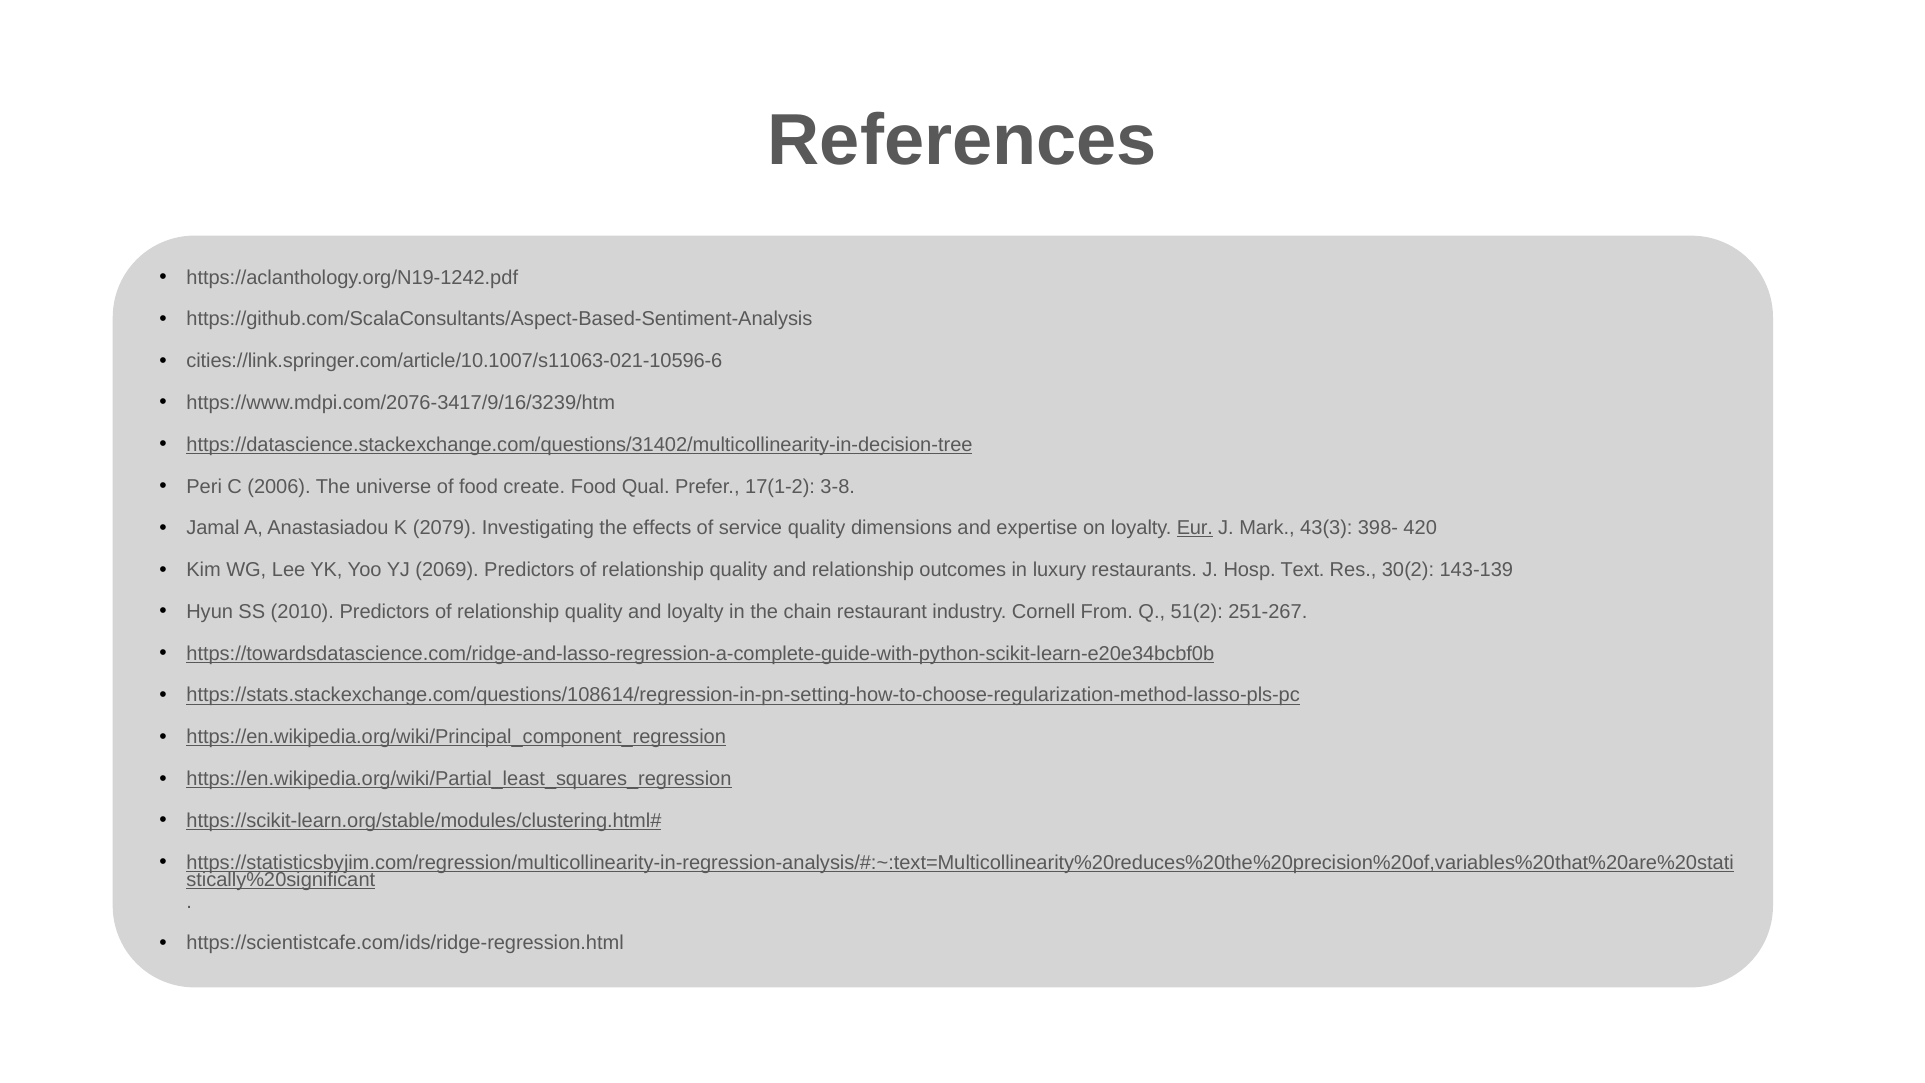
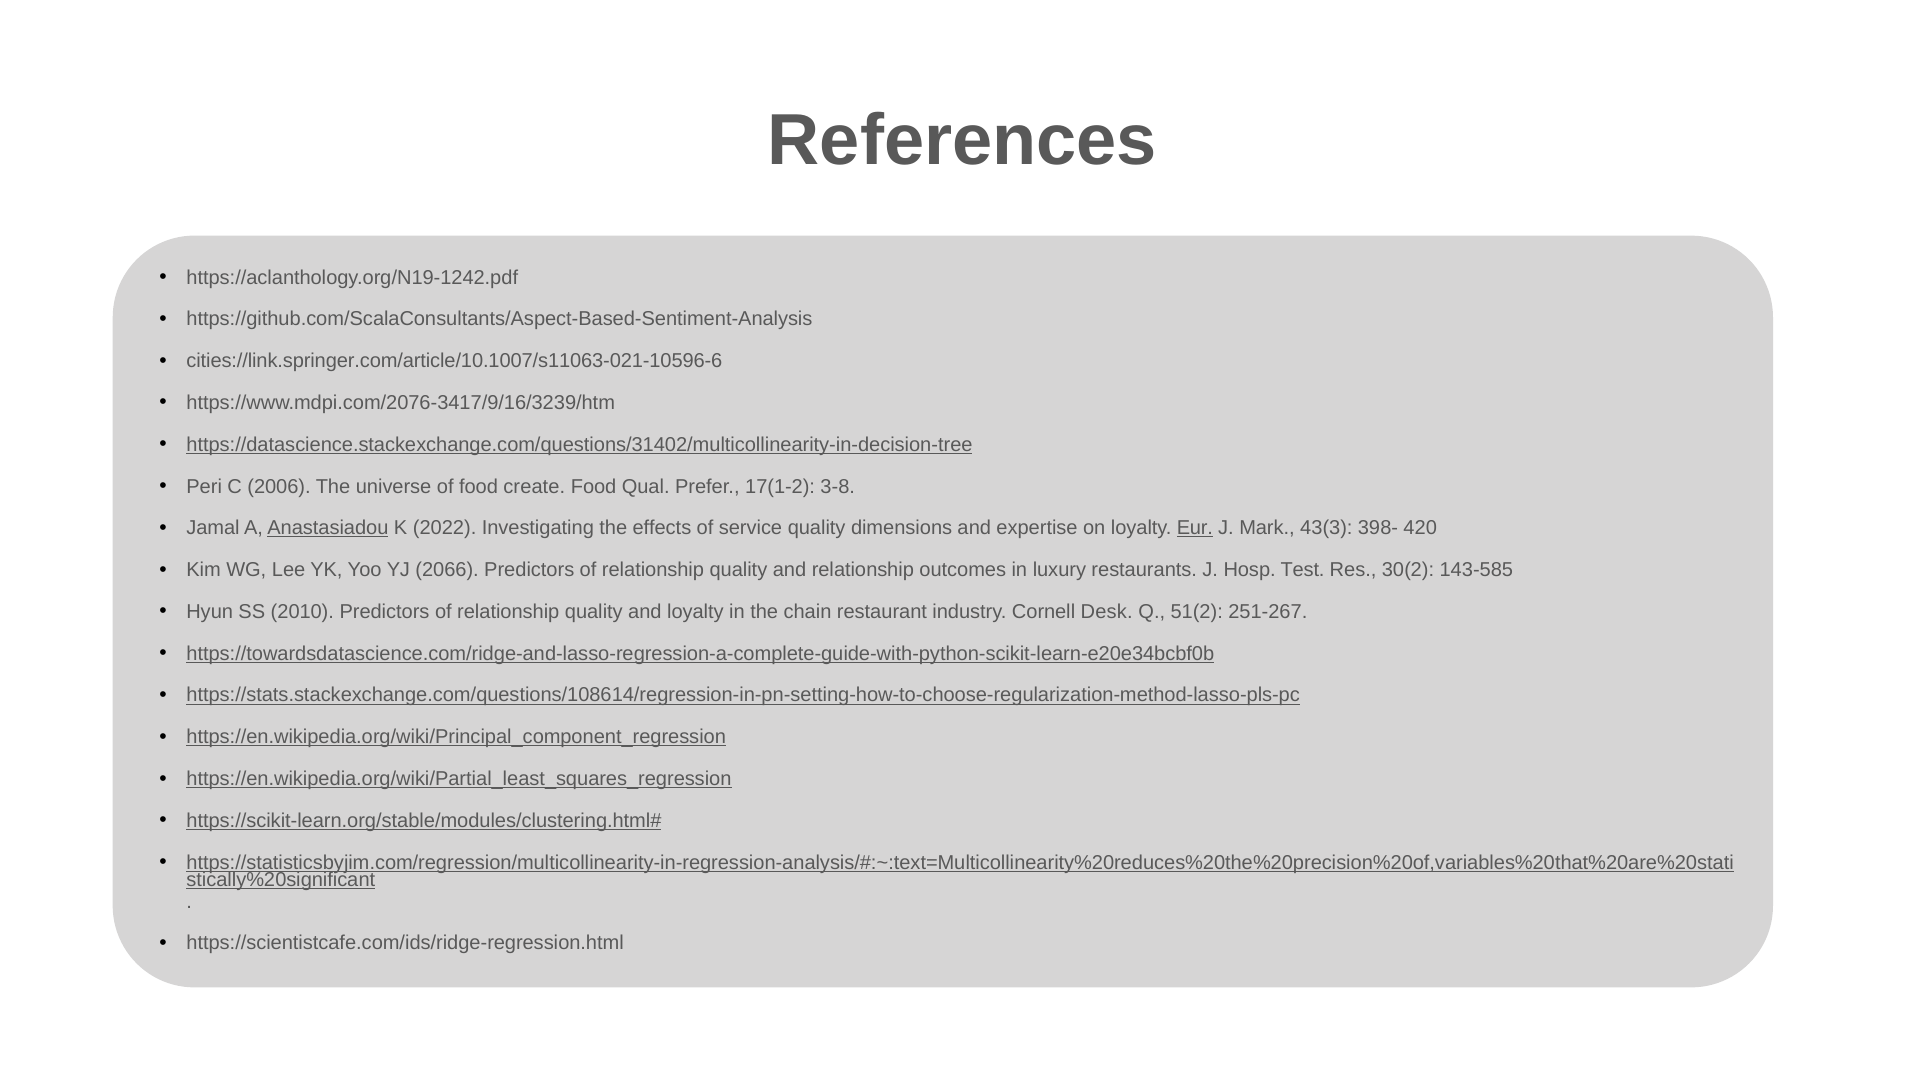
Anastasiadou underline: none -> present
2079: 2079 -> 2022
2069: 2069 -> 2066
Text: Text -> Test
143-139: 143-139 -> 143-585
From: From -> Desk
